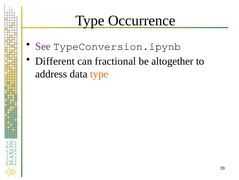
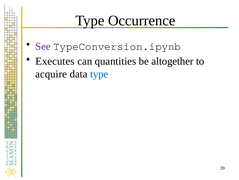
Different: Different -> Executes
fractional: fractional -> quantities
address: address -> acquire
type at (99, 74) colour: orange -> blue
